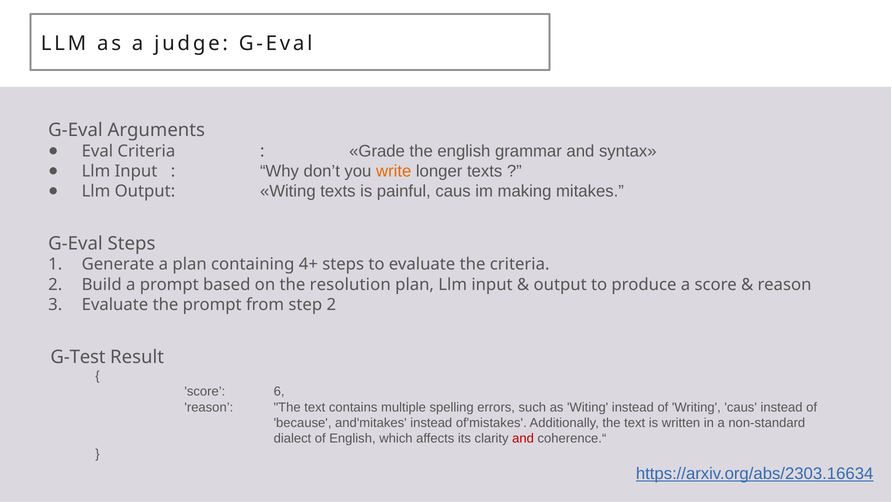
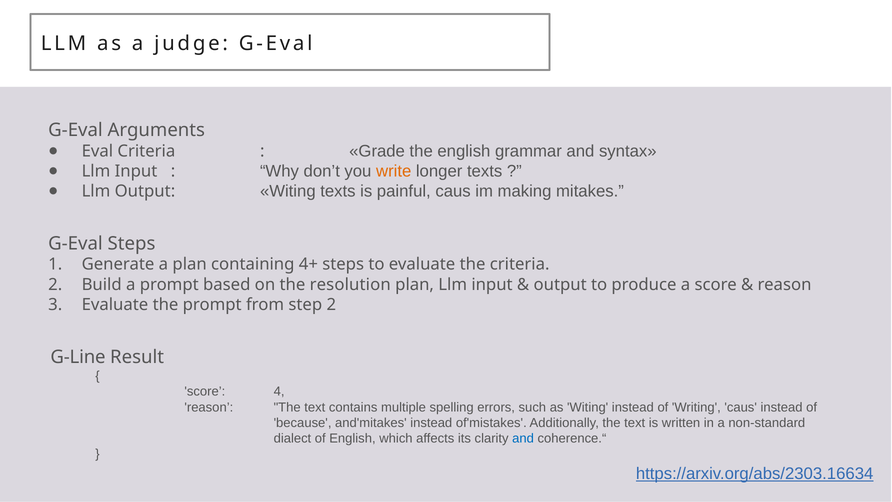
G-Test: G-Test -> G-Line
6: 6 -> 4
and at (523, 438) colour: red -> blue
